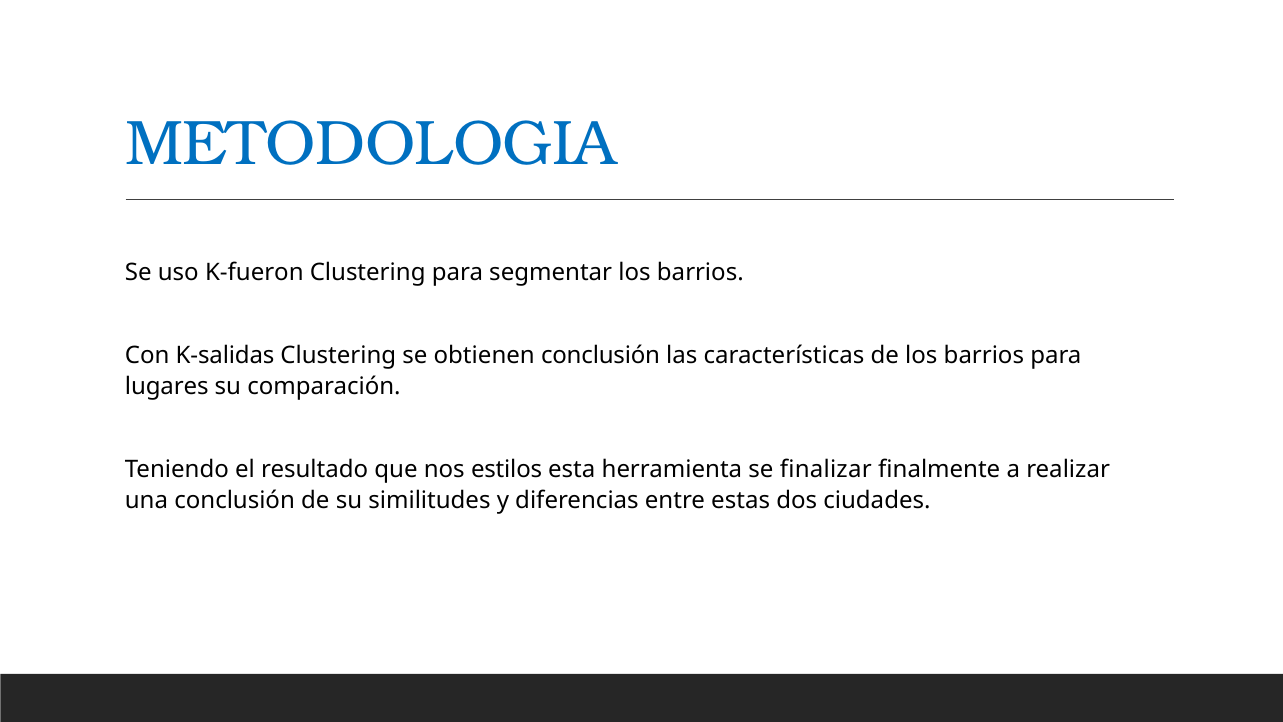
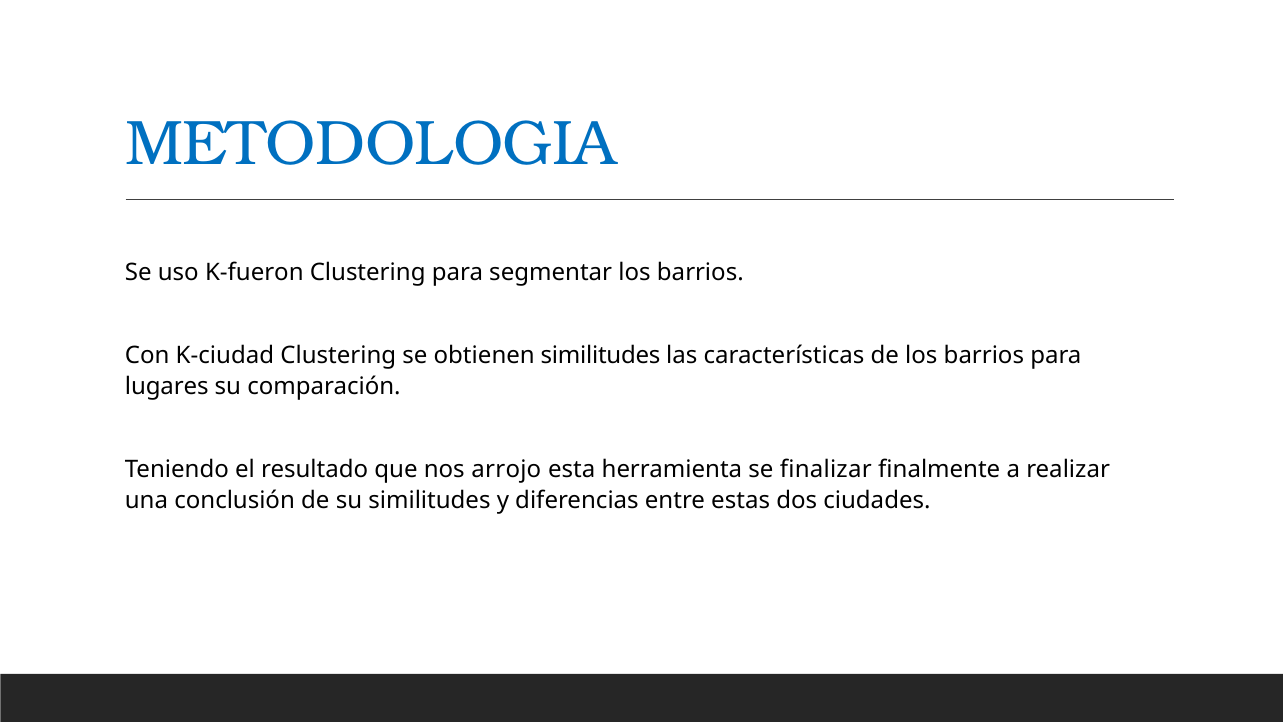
K-salidas: K-salidas -> K-ciudad
obtienen conclusión: conclusión -> similitudes
estilos: estilos -> arrojo
